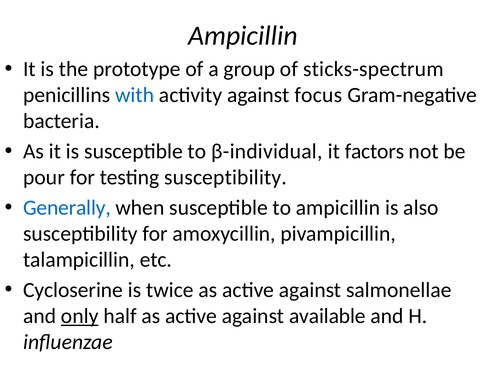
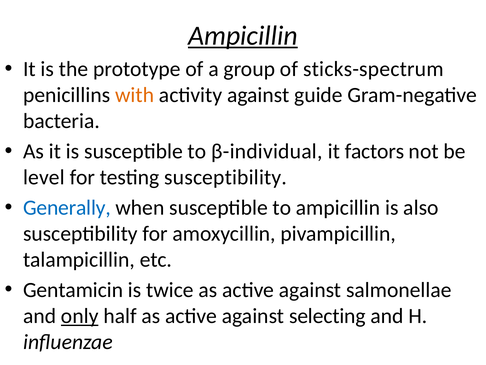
Ampicillin at (243, 36) underline: none -> present
with colour: blue -> orange
focus: focus -> guide
pour: pour -> level
Cycloserine: Cycloserine -> Gentamicin
available: available -> selecting
